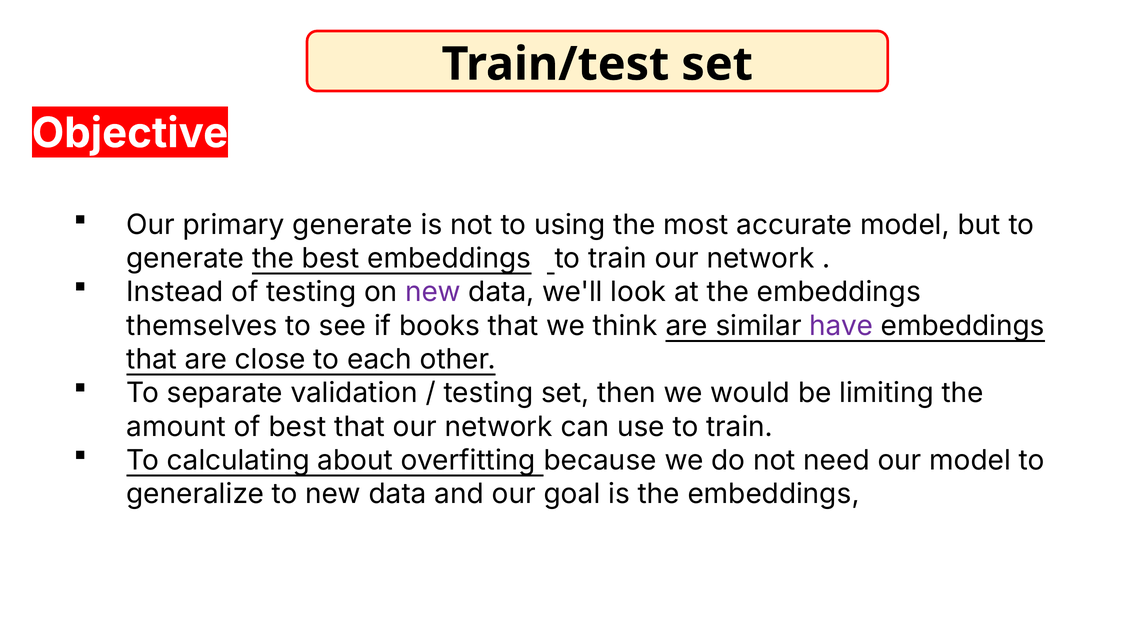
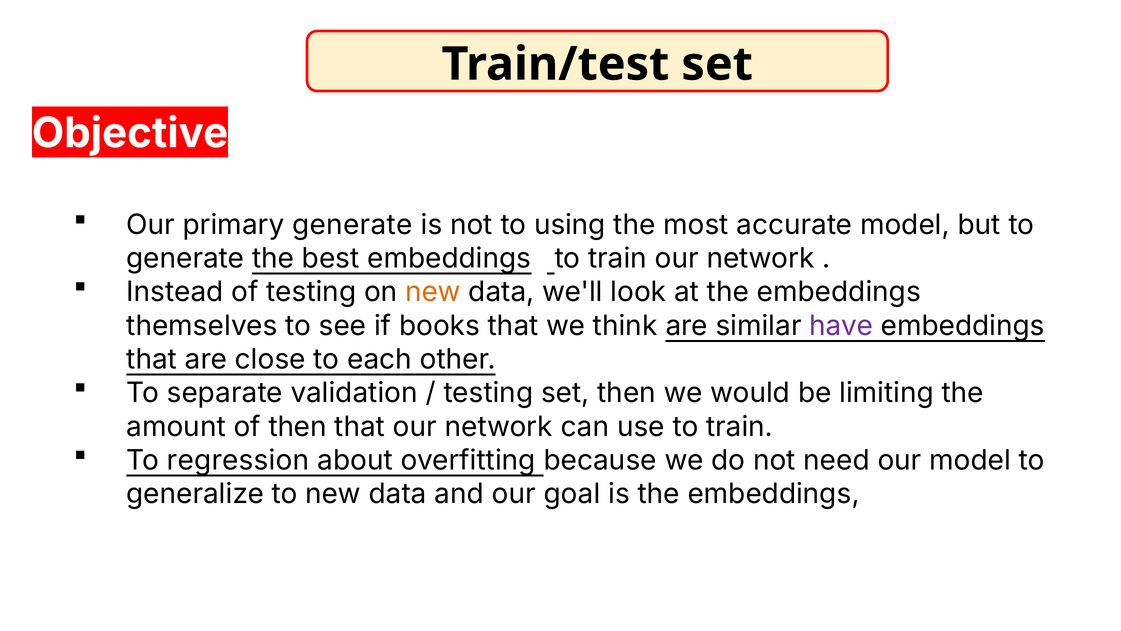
new at (433, 292) colour: purple -> orange
of best: best -> then
calculating: calculating -> regression
